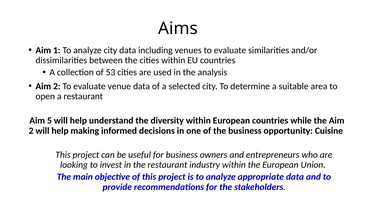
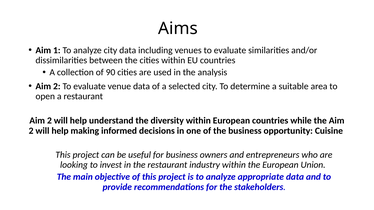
53: 53 -> 90
5 at (49, 121): 5 -> 2
